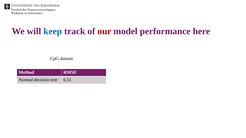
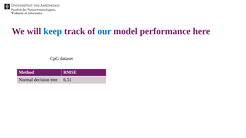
our colour: red -> blue
